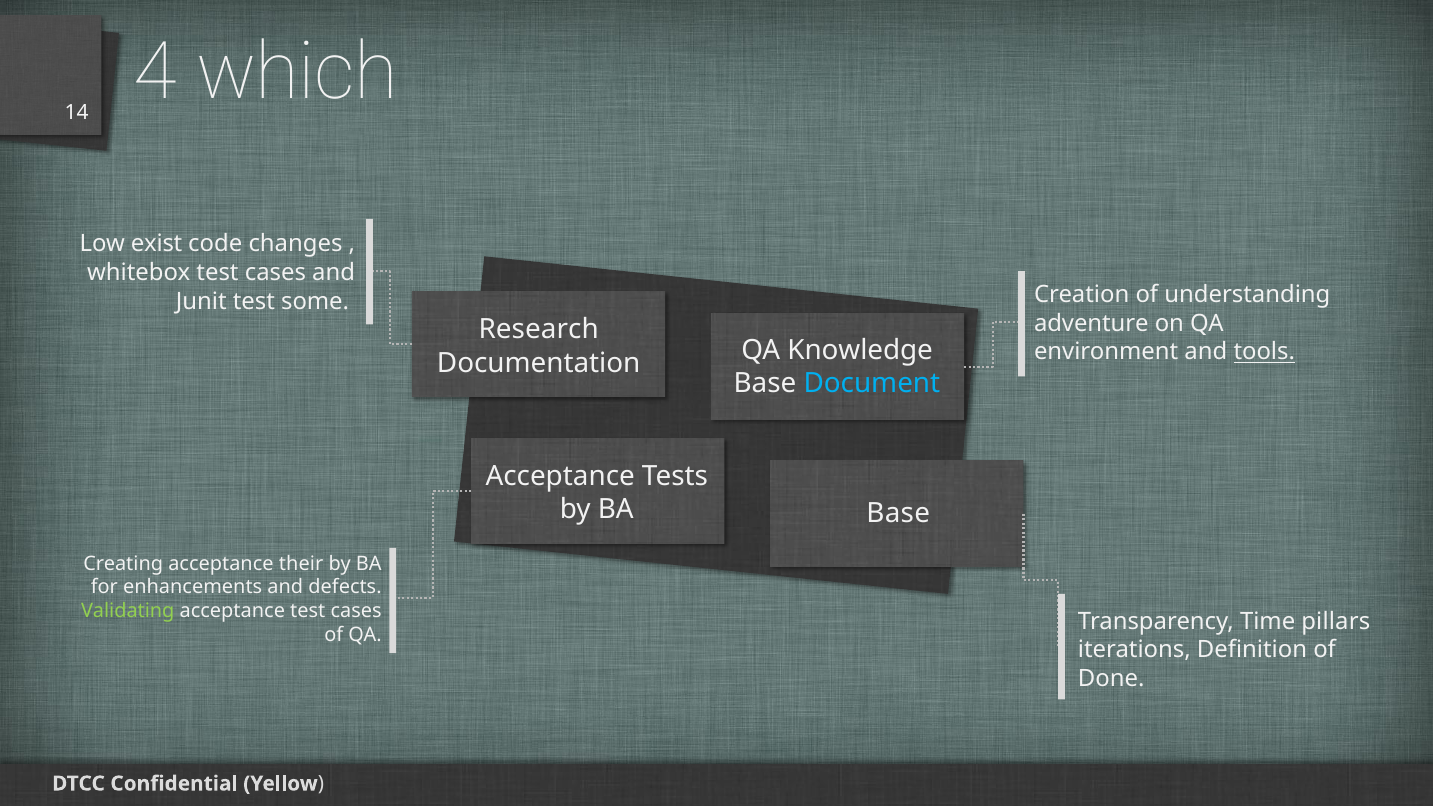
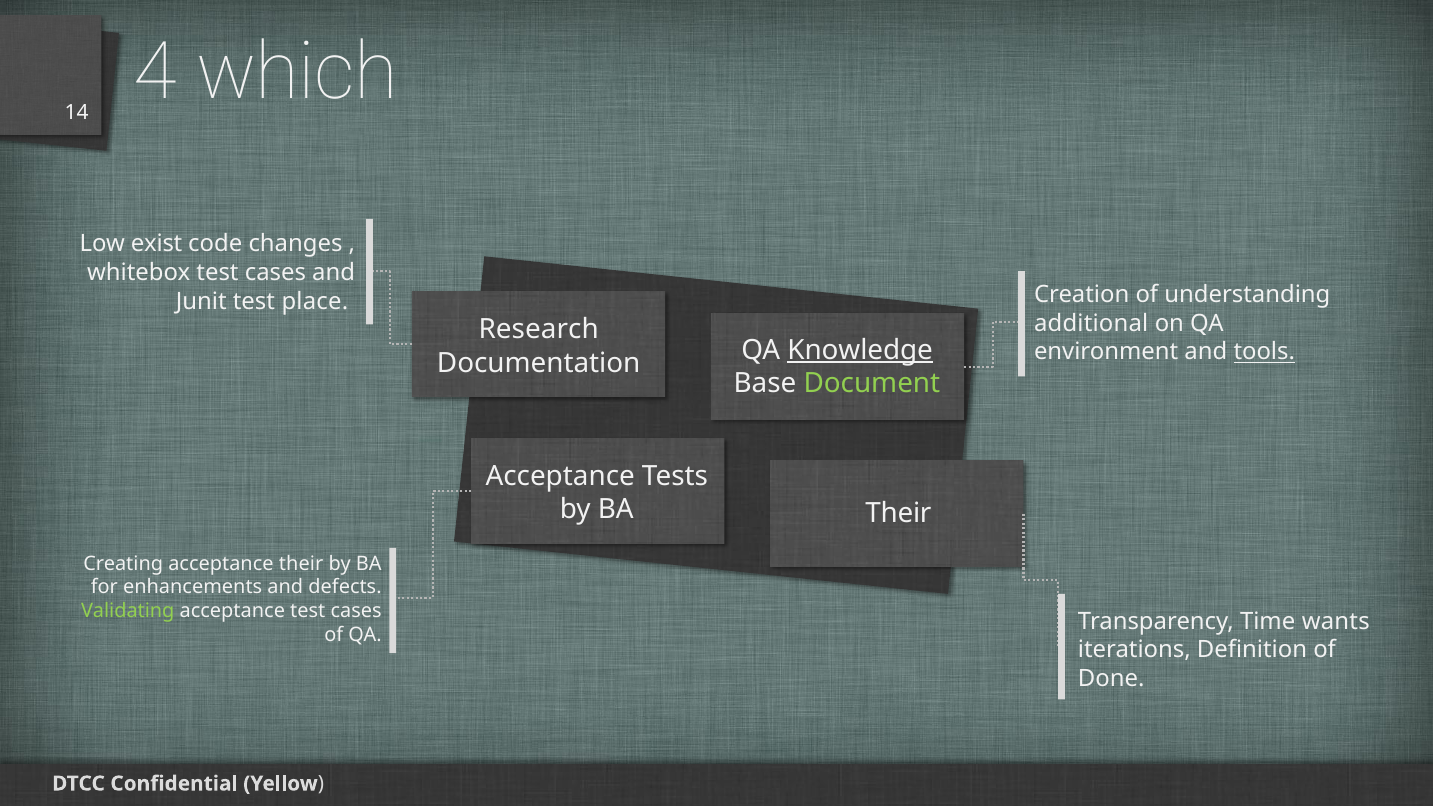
some: some -> place
adventure: adventure -> additional
Knowledge underline: none -> present
Document colour: light blue -> light green
BA Base: Base -> Their
pillars: pillars -> wants
